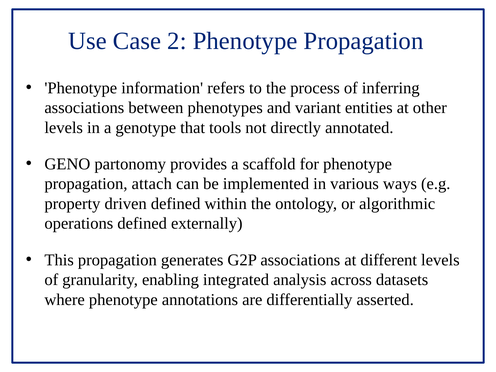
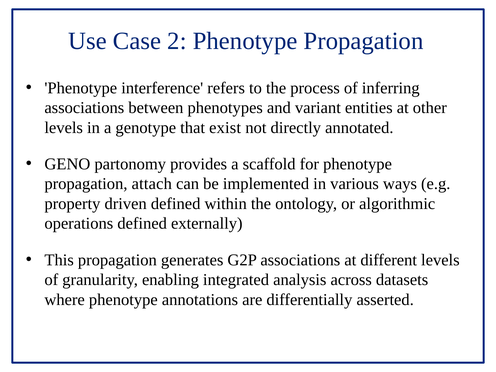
information: information -> interference
tools: tools -> exist
